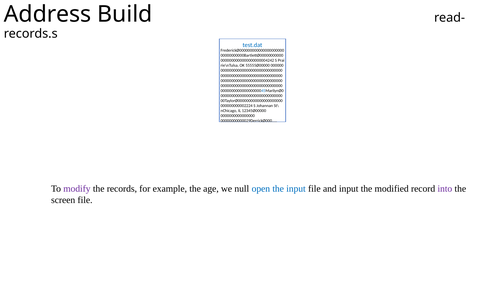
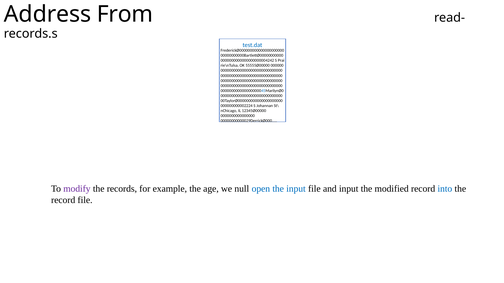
Build: Build -> From
into colour: purple -> blue
screen at (63, 201): screen -> record
